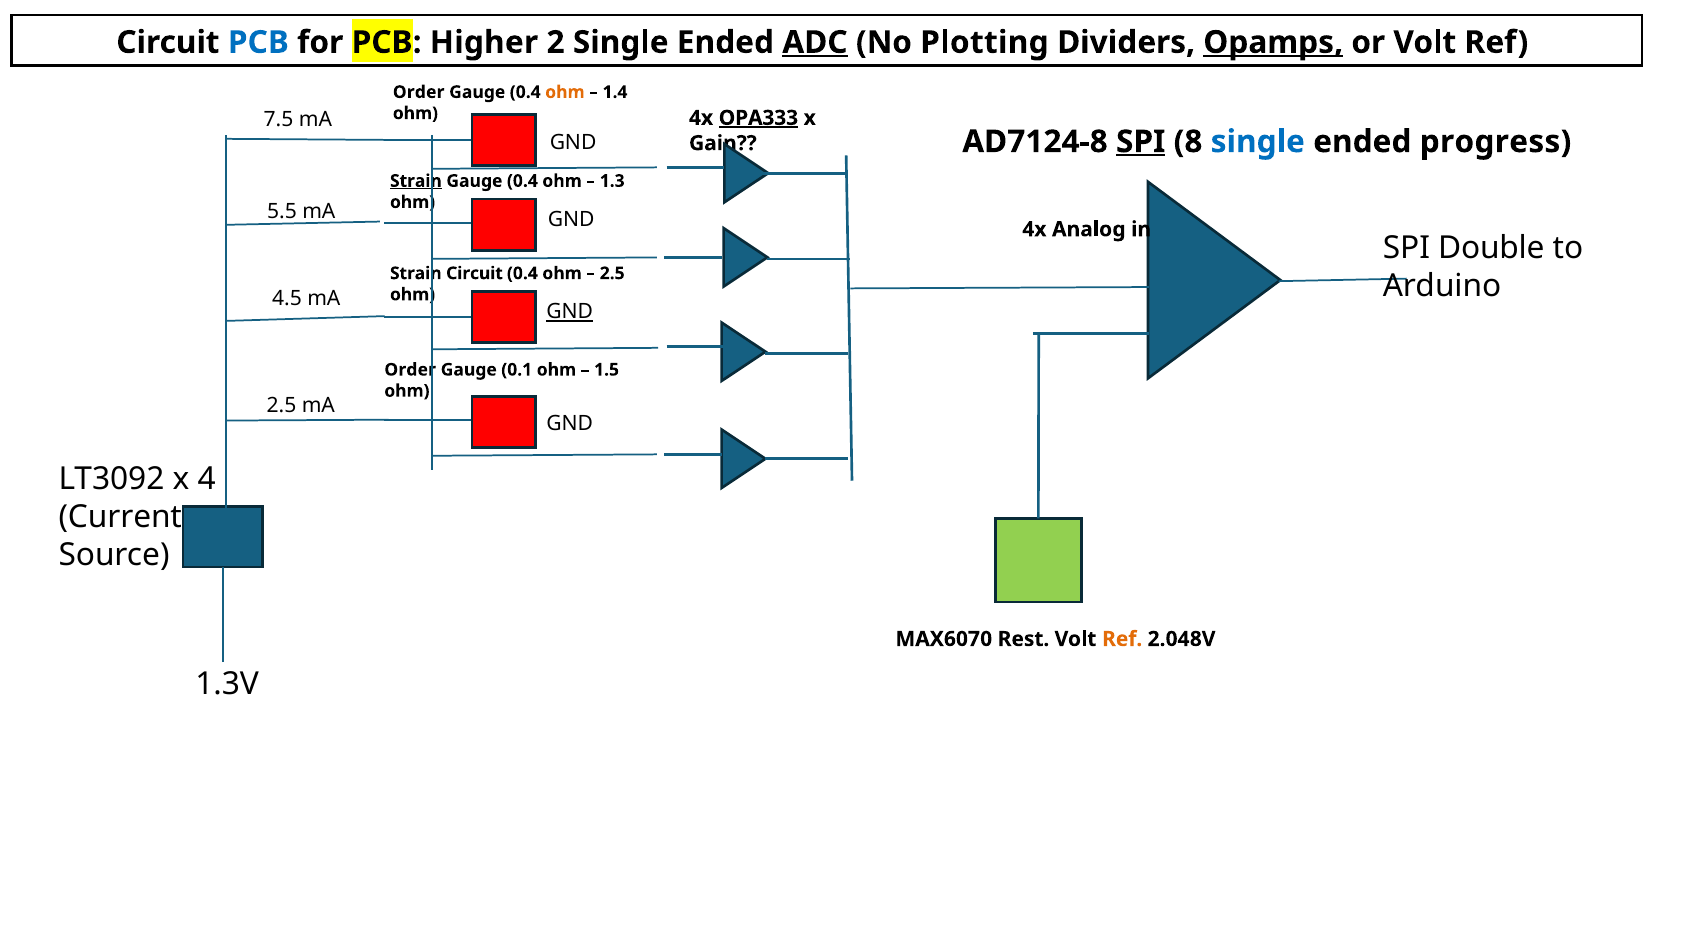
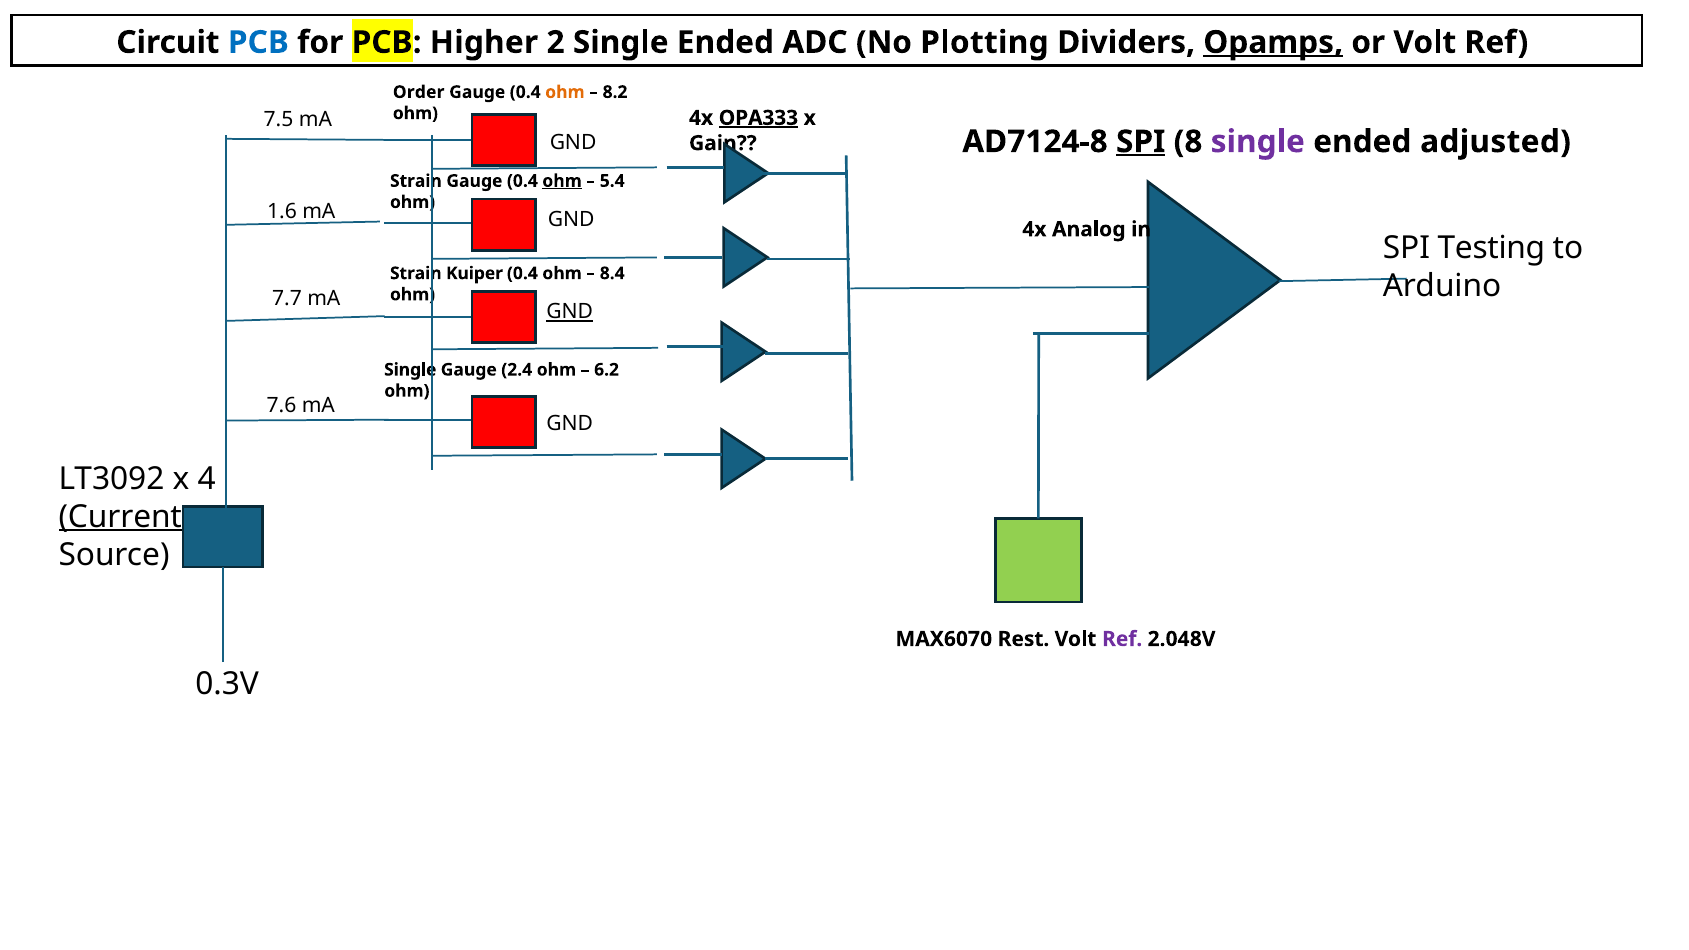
ADC underline: present -> none
1.4: 1.4 -> 8.2
single at (1258, 142) colour: blue -> purple
progress: progress -> adjusted
Strain at (416, 181) underline: present -> none
ohm at (562, 181) underline: none -> present
1.3: 1.3 -> 5.4
5.5: 5.5 -> 1.6
Double: Double -> Testing
Strain Circuit: Circuit -> Kuiper
2.5 at (612, 273): 2.5 -> 8.4
4.5: 4.5 -> 7.7
Order at (410, 370): Order -> Single
0.1: 0.1 -> 2.4
1.5: 1.5 -> 6.2
2.5 at (281, 405): 2.5 -> 7.6
Current underline: none -> present
Ref at (1122, 639) colour: orange -> purple
1.3V: 1.3V -> 0.3V
